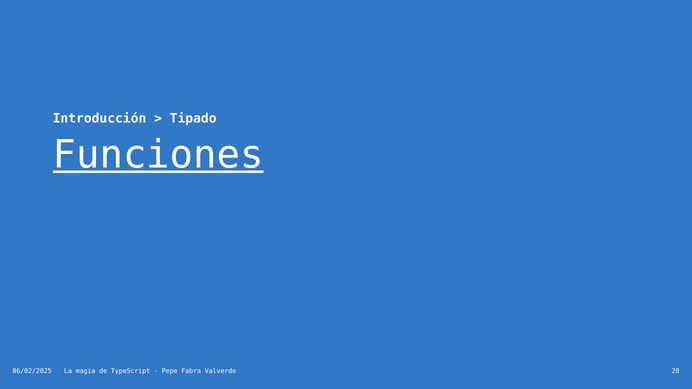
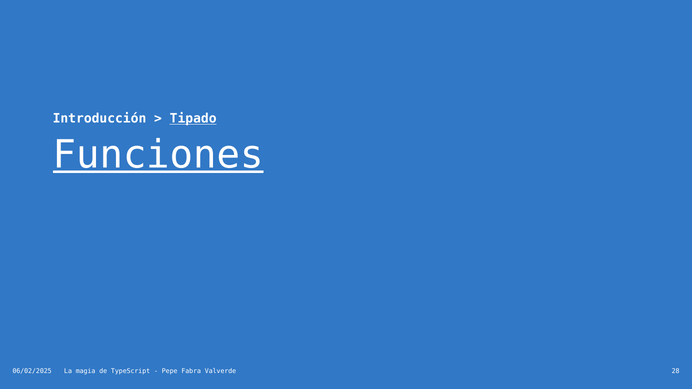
Tipado underline: none -> present
